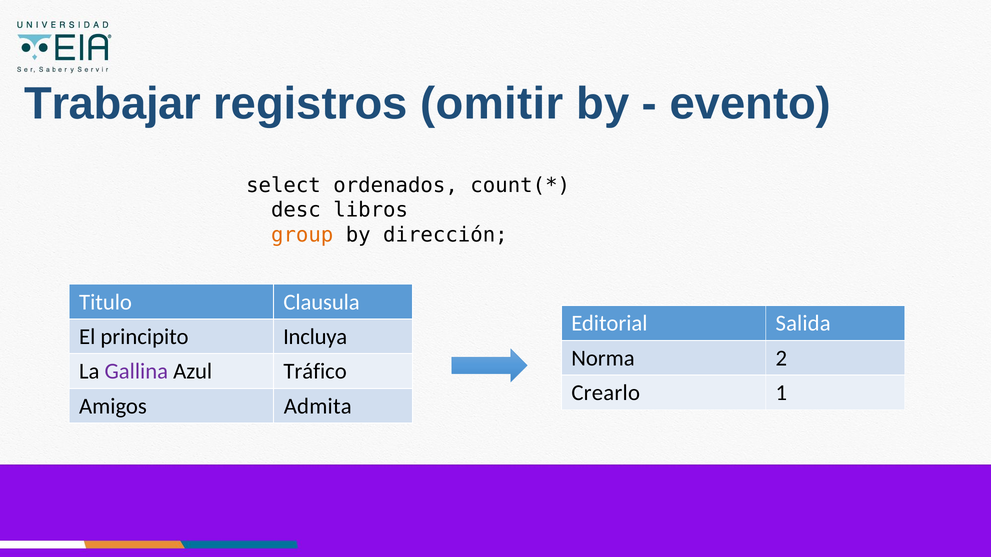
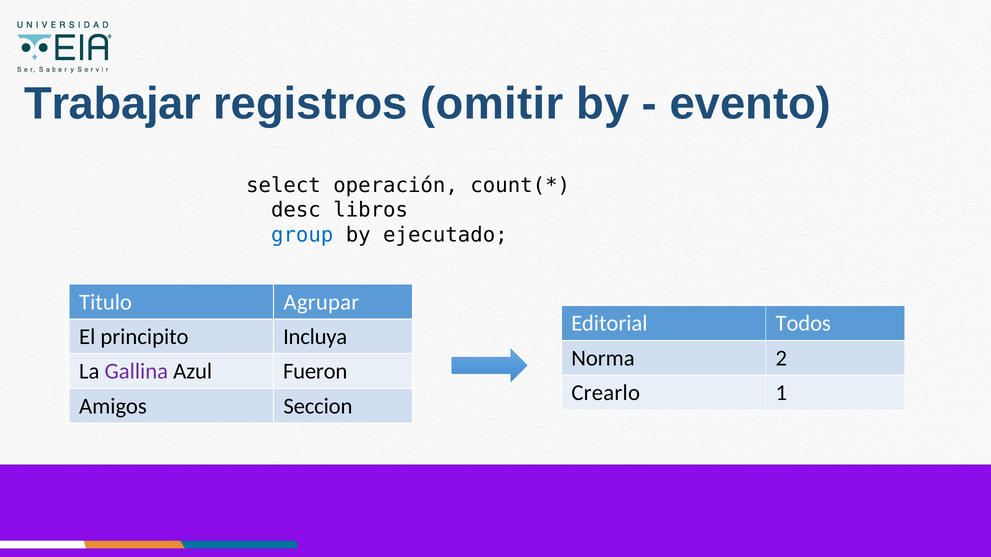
ordenados: ordenados -> operación
group colour: orange -> blue
dirección: dirección -> ejecutado
Clausula: Clausula -> Agrupar
Salida: Salida -> Todos
Tráfico: Tráfico -> Fueron
Admita: Admita -> Seccion
